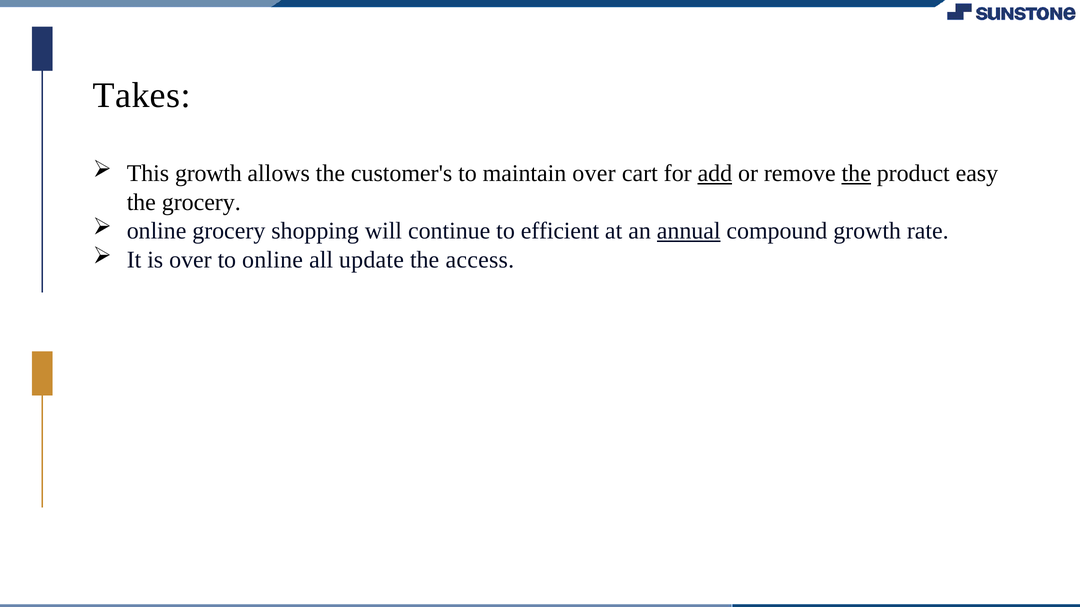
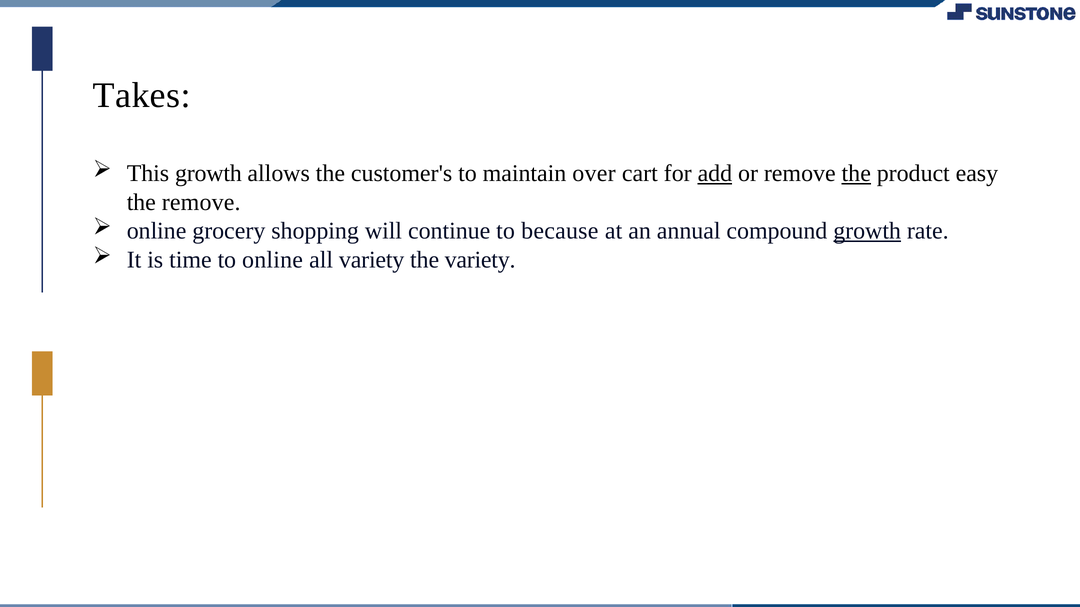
the grocery: grocery -> remove
efficient: efficient -> because
annual underline: present -> none
growth at (867, 231) underline: none -> present
is over: over -> time
all update: update -> variety
the access: access -> variety
